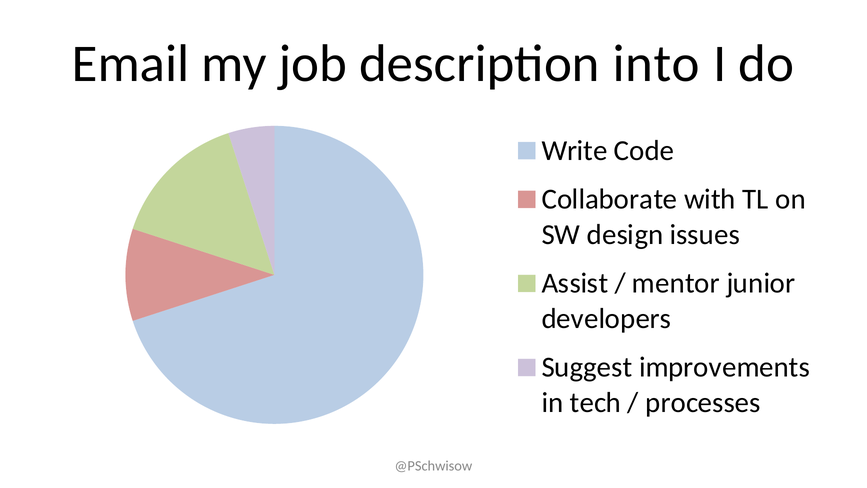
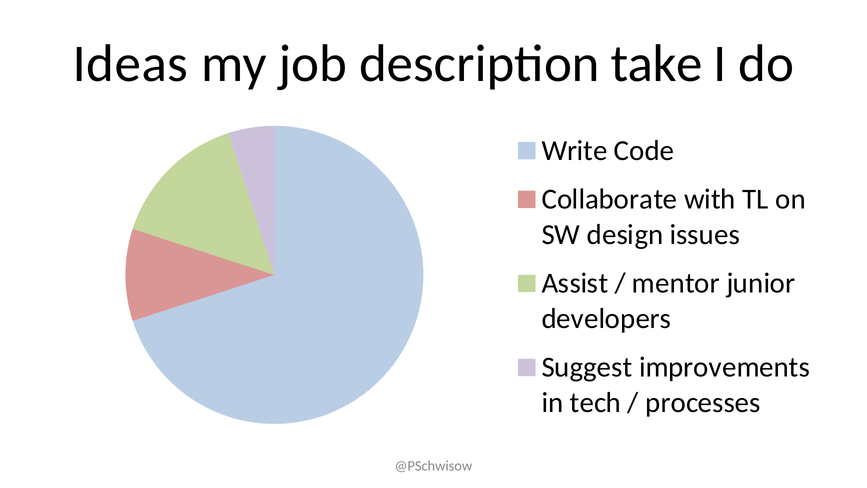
Email: Email -> Ideas
into: into -> take
